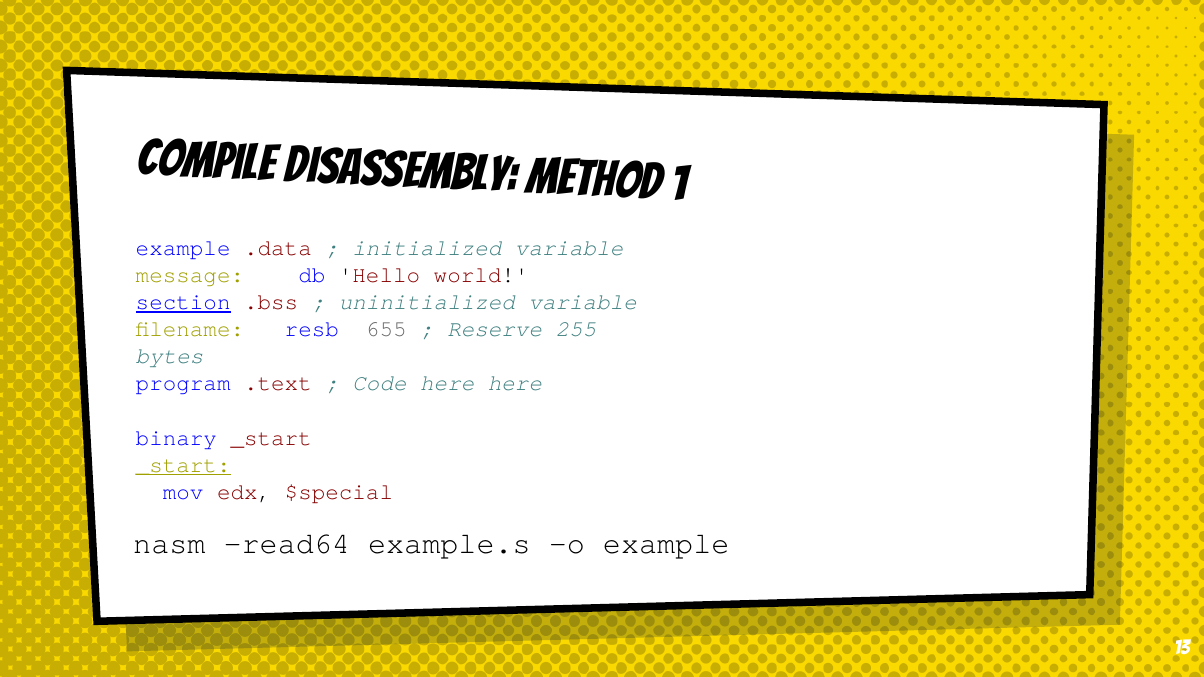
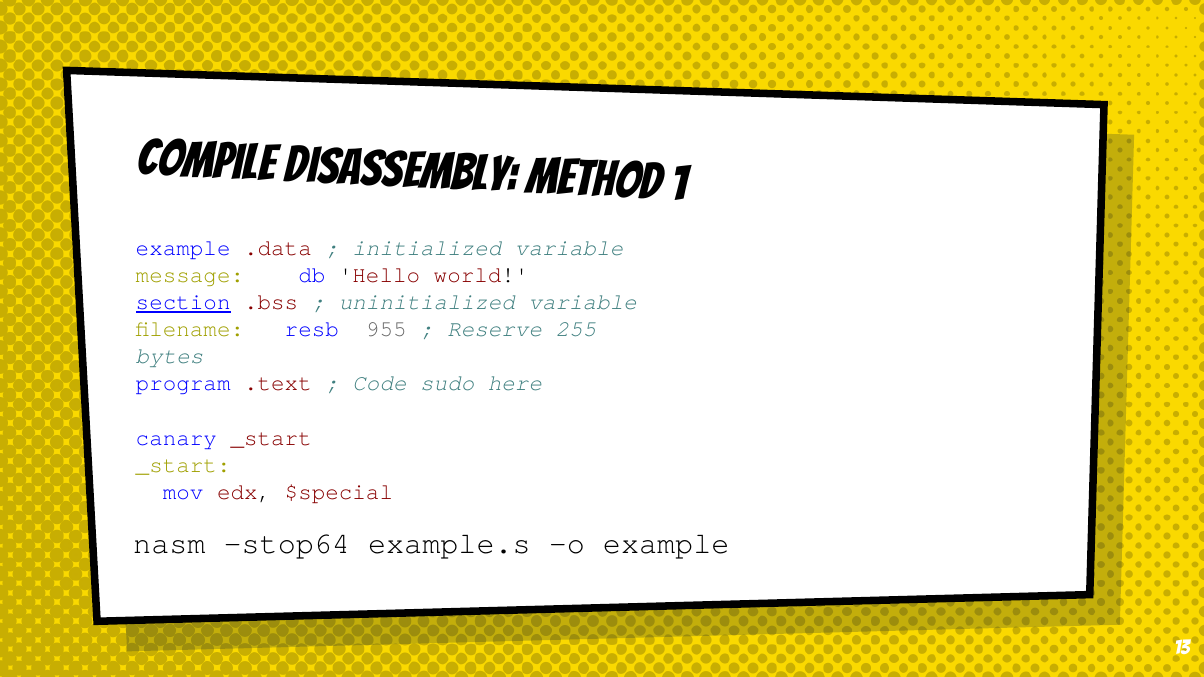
655: 655 -> 955
Code here: here -> sudo
binary: binary -> canary
_start at (183, 465) underline: present -> none
read64: read64 -> stop64
